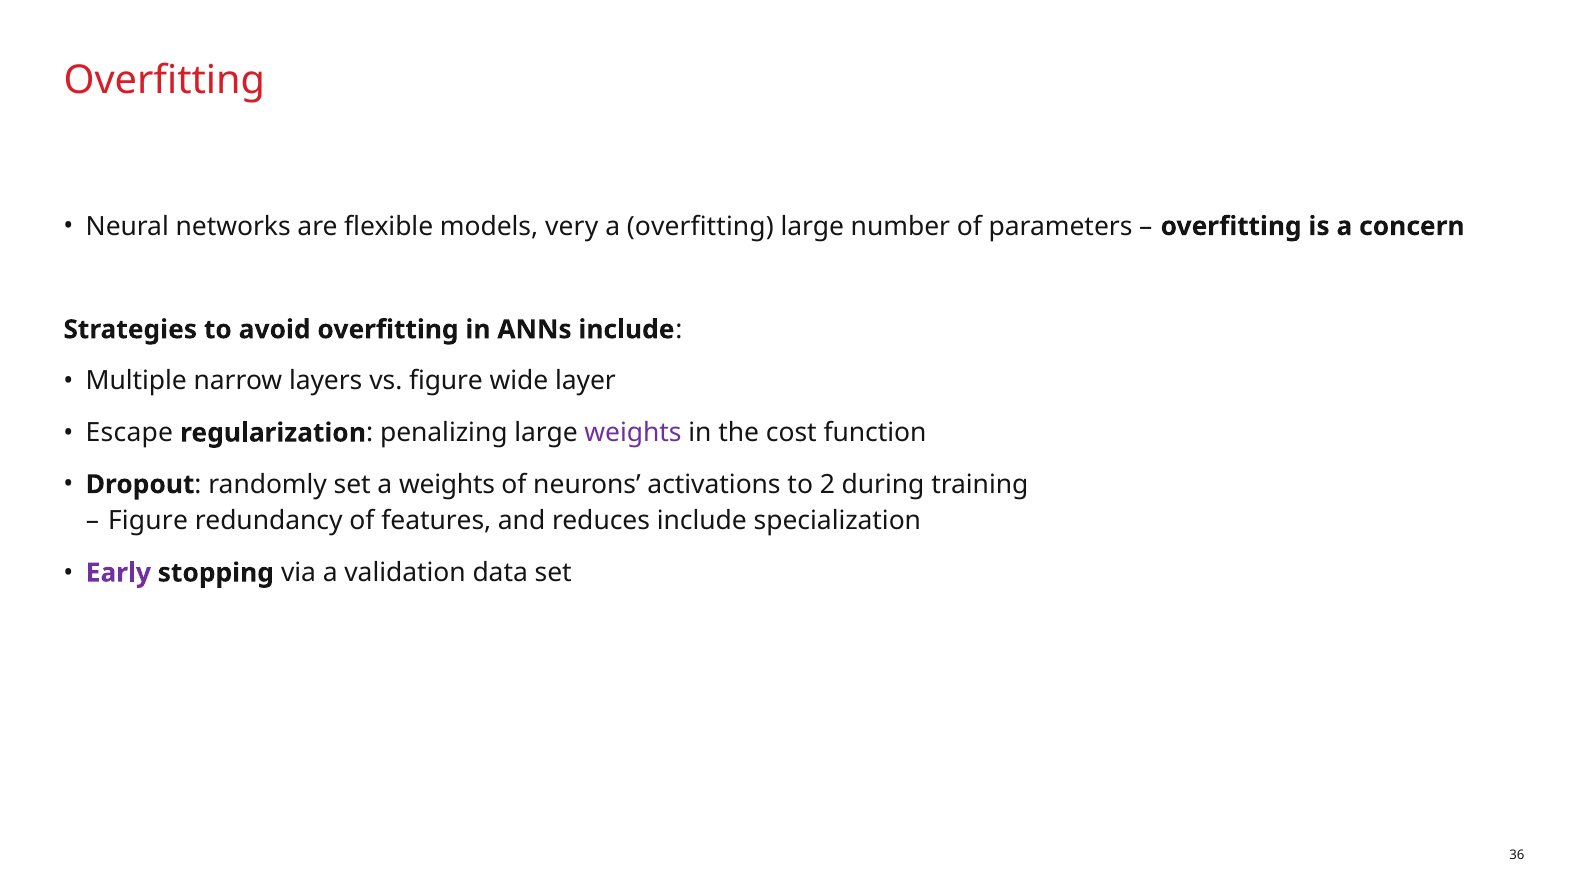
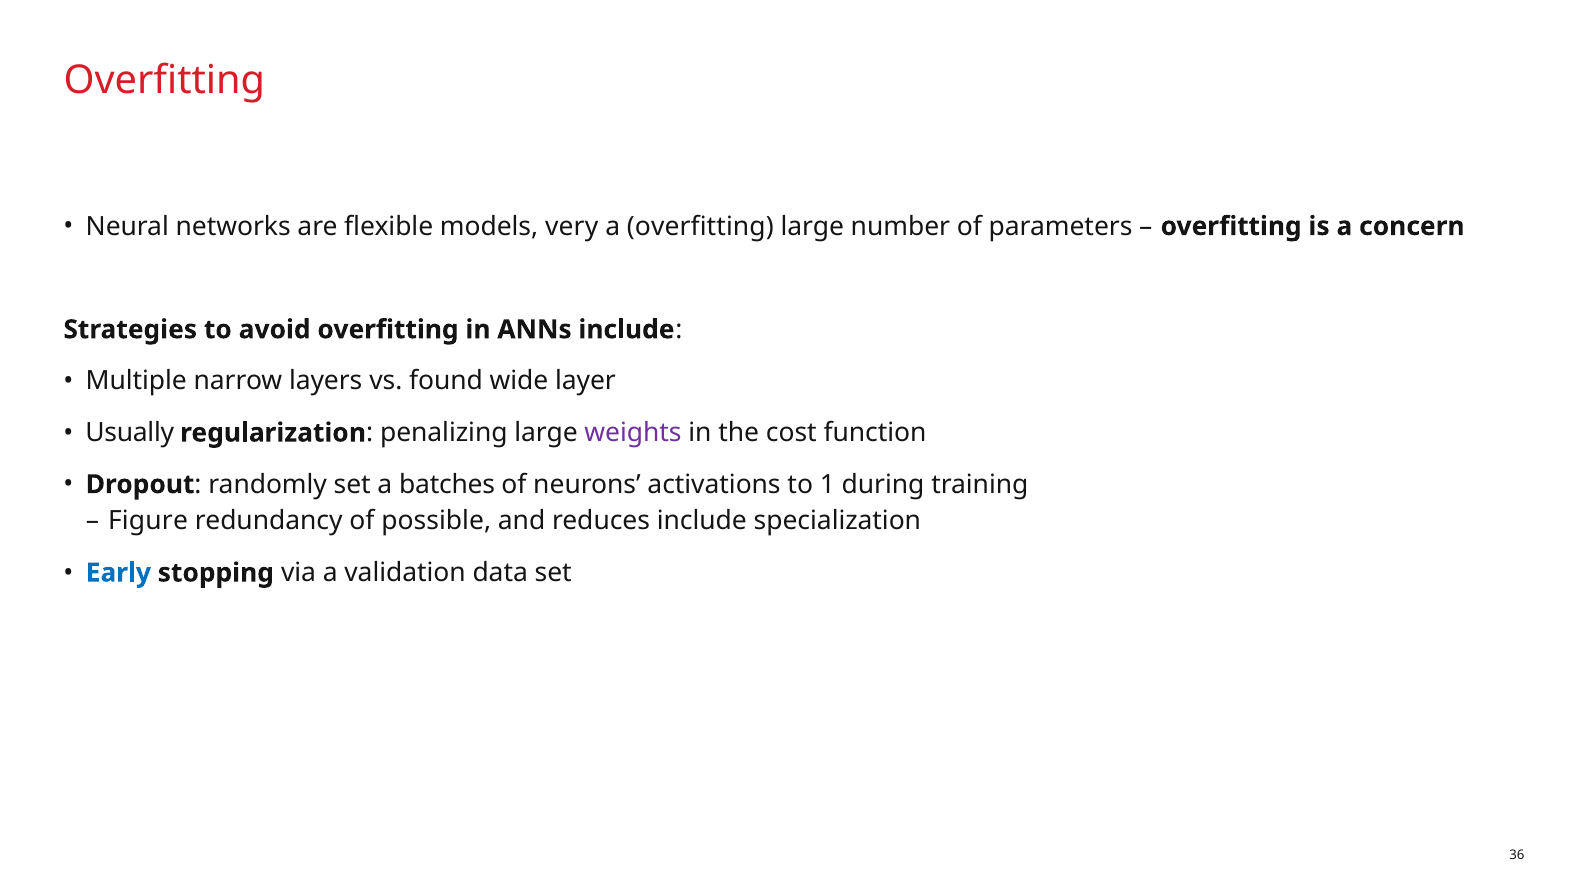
vs figure: figure -> found
Escape: Escape -> Usually
a weights: weights -> batches
2: 2 -> 1
features: features -> possible
Early colour: purple -> blue
